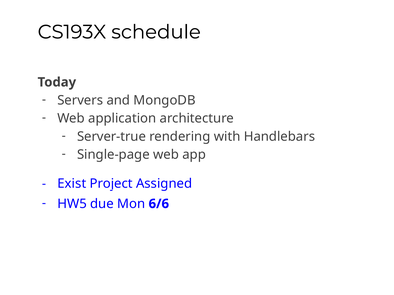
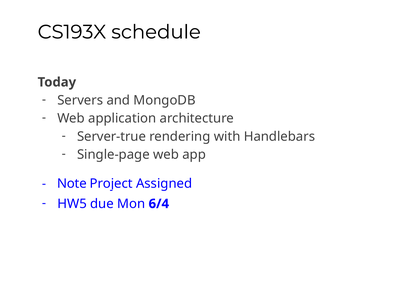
Exist: Exist -> Note
6/6: 6/6 -> 6/4
